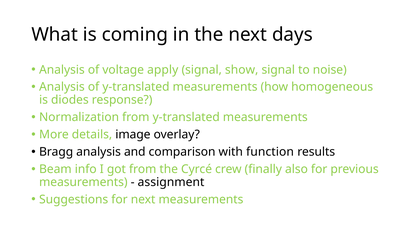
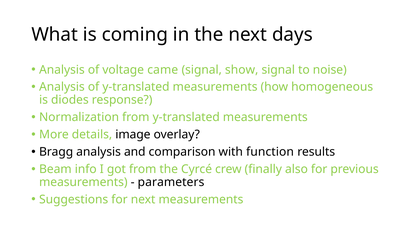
apply: apply -> came
assignment: assignment -> parameters
